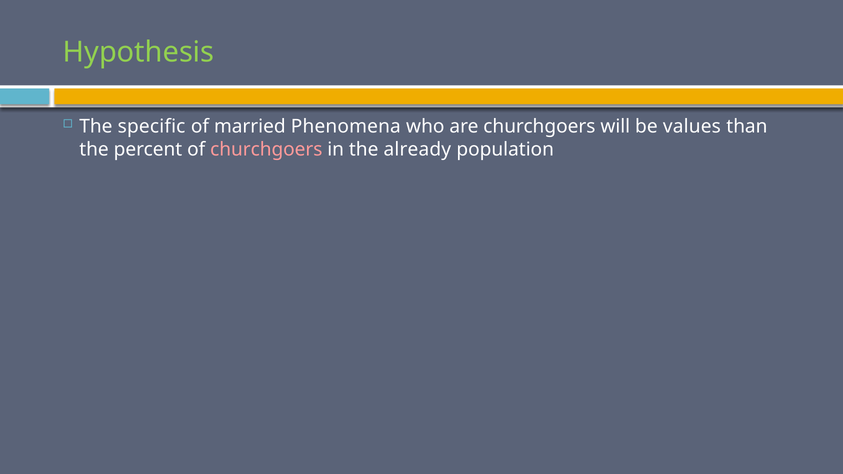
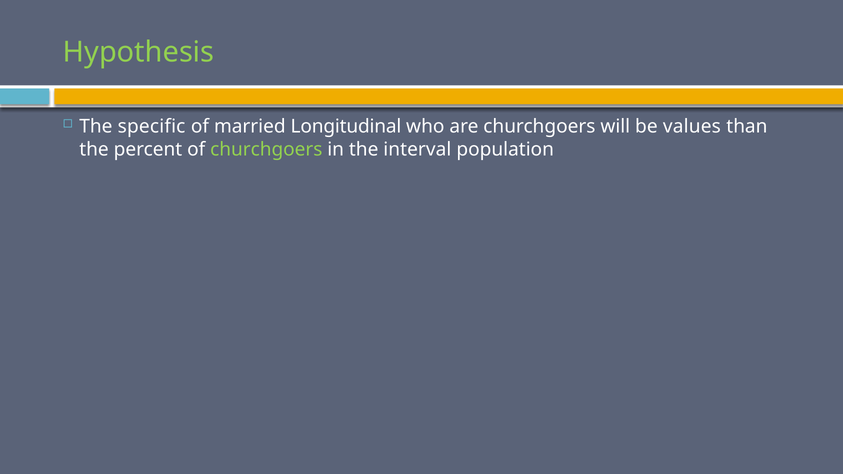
Phenomena: Phenomena -> Longitudinal
churchgoers at (266, 150) colour: pink -> light green
already: already -> interval
